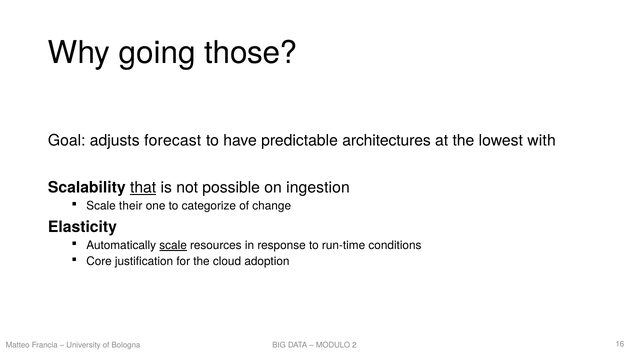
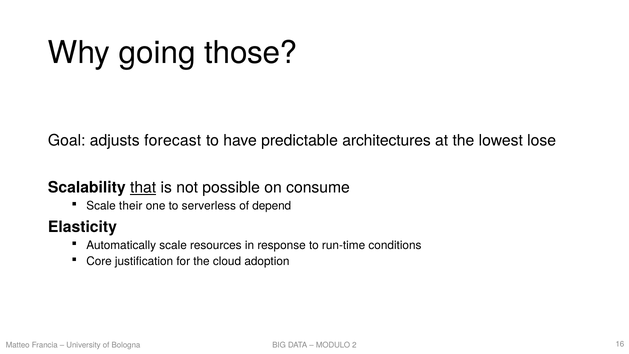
with: with -> lose
ingestion: ingestion -> consume
categorize: categorize -> serverless
change: change -> depend
scale at (173, 245) underline: present -> none
